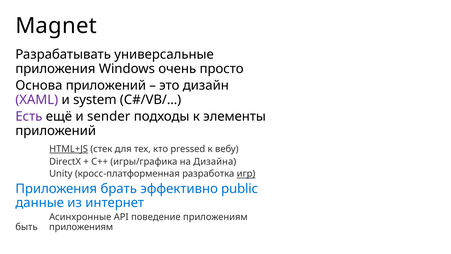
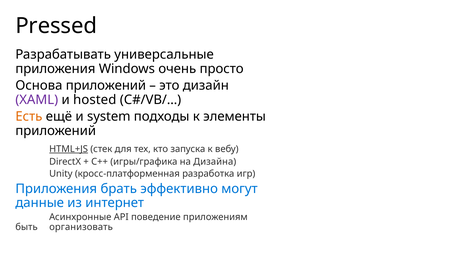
Magnet: Magnet -> Pressed
system: system -> hosted
Есть colour: purple -> orange
sender: sender -> system
pressed: pressed -> запуска
игр underline: present -> none
public: public -> могут
быть приложениям: приложениям -> организовать
